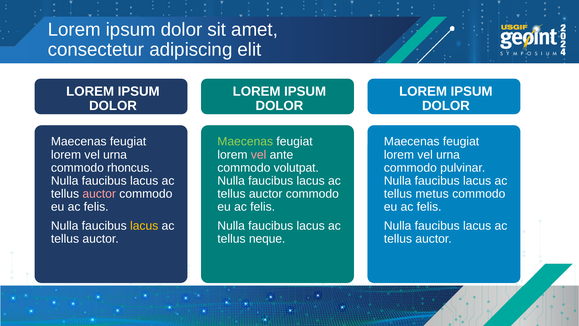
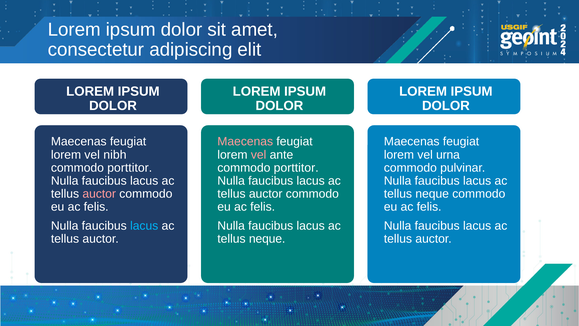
Maecenas at (245, 142) colour: light green -> pink
urna at (115, 155): urna -> nibh
rhoncus at (130, 168): rhoncus -> porttitor
volutpat at (296, 168): volutpat -> porttitor
metus at (432, 194): metus -> neque
lacus at (144, 226) colour: yellow -> light blue
